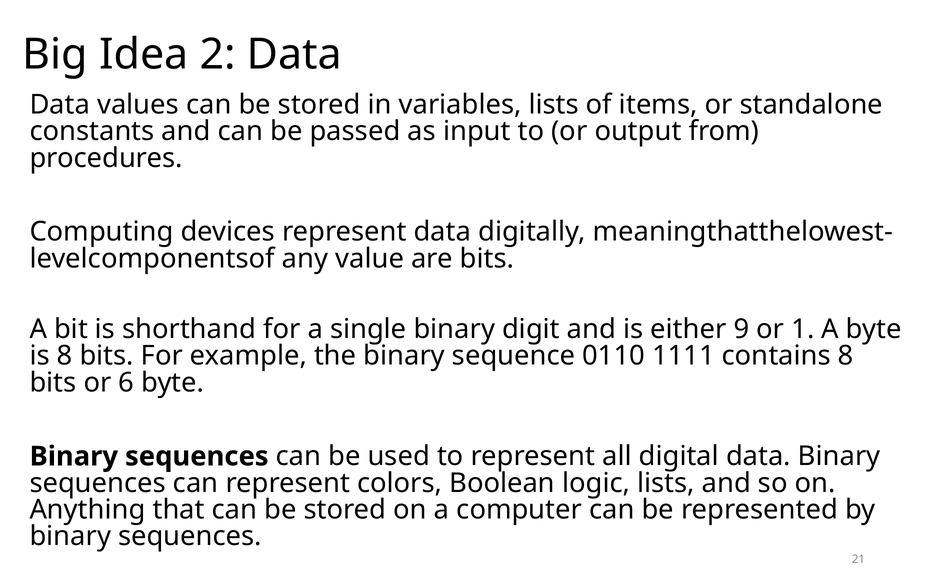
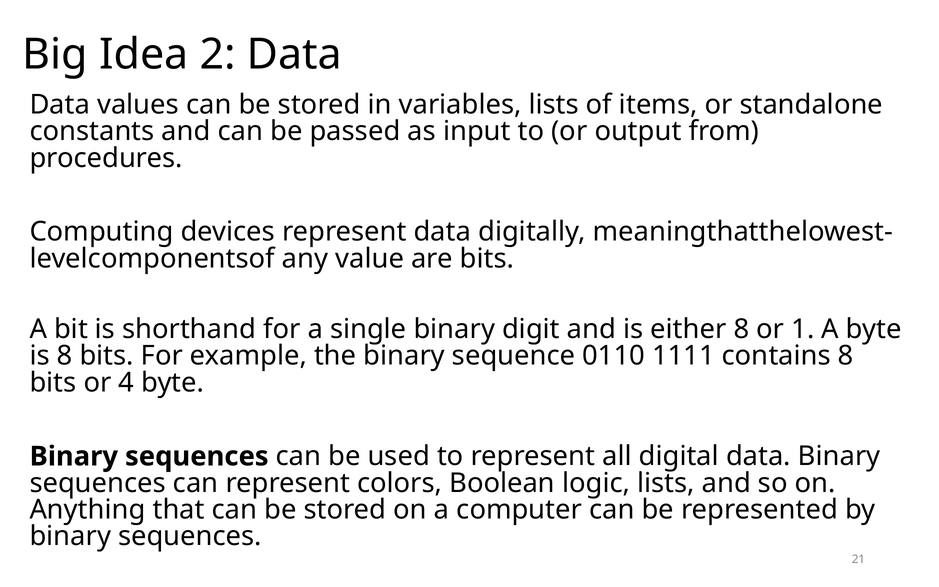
either 9: 9 -> 8
6: 6 -> 4
